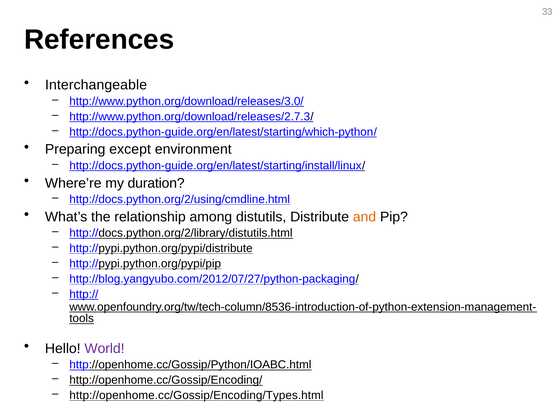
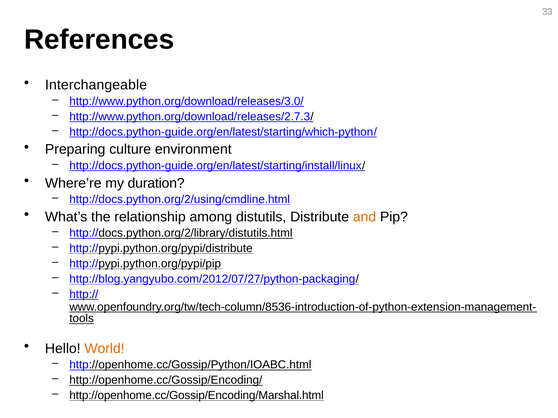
except: except -> culture
World colour: purple -> orange
http://openhome.cc/Gossip/Encoding/Types.html: http://openhome.cc/Gossip/Encoding/Types.html -> http://openhome.cc/Gossip/Encoding/Marshal.html
